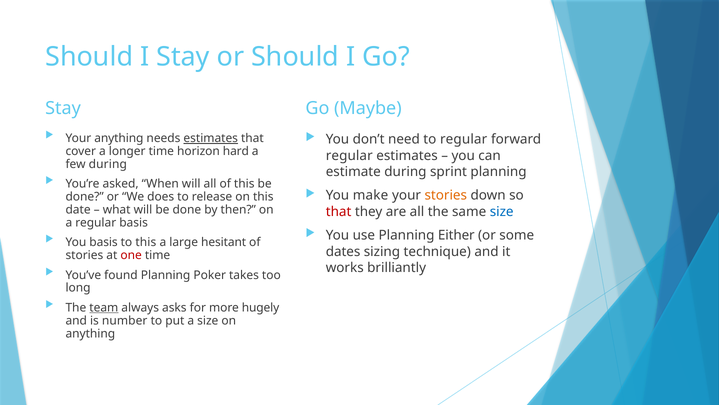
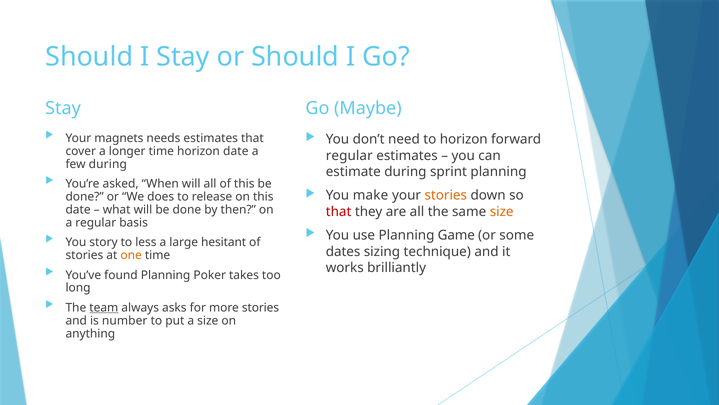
Your anything: anything -> magnets
estimates at (211, 138) underline: present -> none
to regular: regular -> horizon
horizon hard: hard -> date
size at (502, 211) colour: blue -> orange
Either: Either -> Game
You basis: basis -> story
to this: this -> less
one colour: red -> orange
more hugely: hugely -> stories
